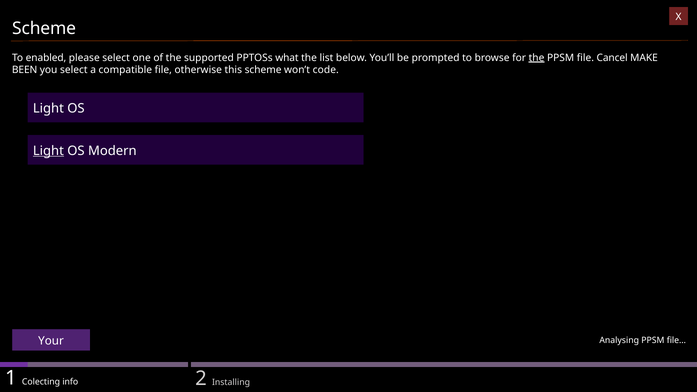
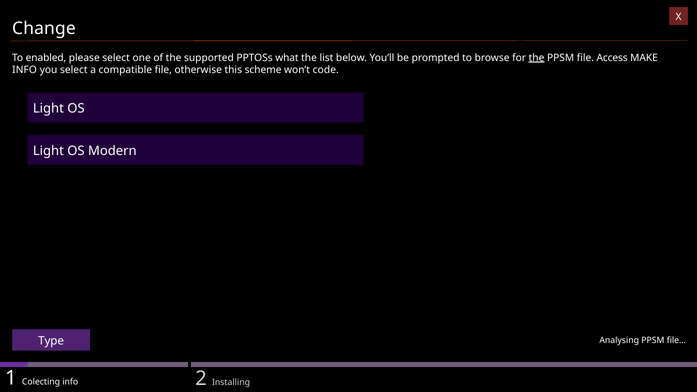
Scheme at (44, 28): Scheme -> Change
Cancel: Cancel -> Access
BEEN at (25, 70): BEEN -> INFO
Light at (48, 151) underline: present -> none
Your: Your -> Type
